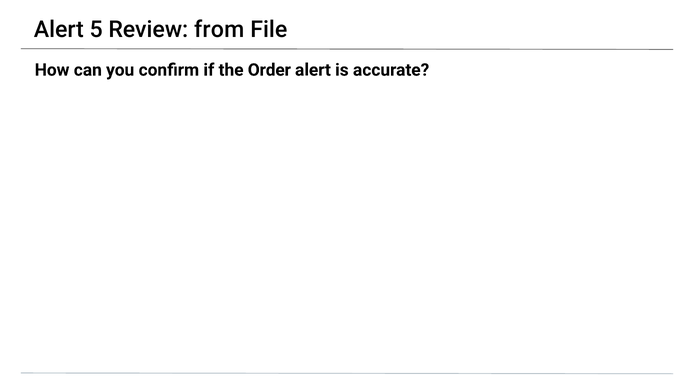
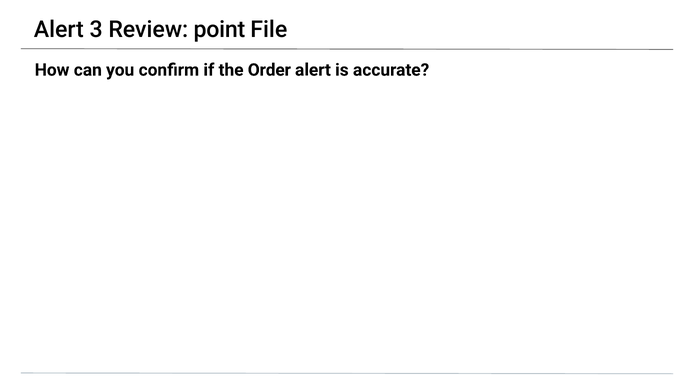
5: 5 -> 3
from: from -> point
